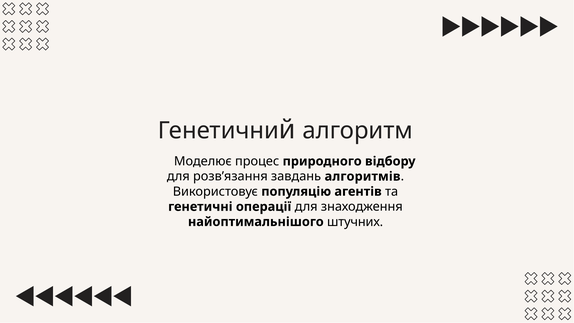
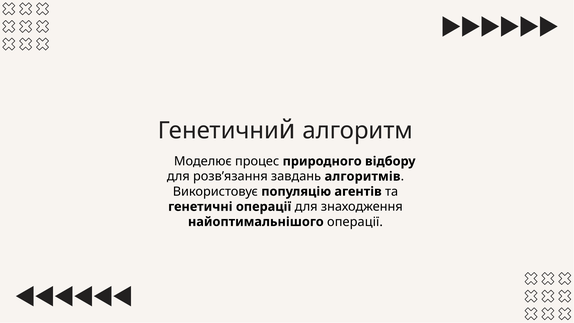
найоптимальнішого штучних: штучних -> операції
